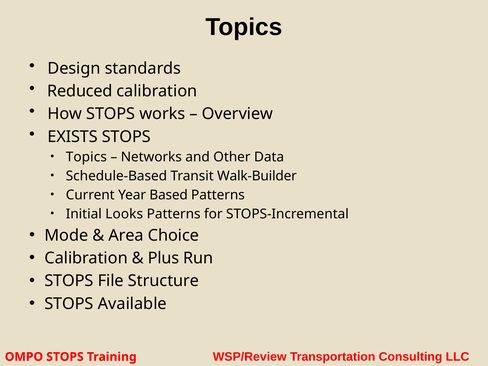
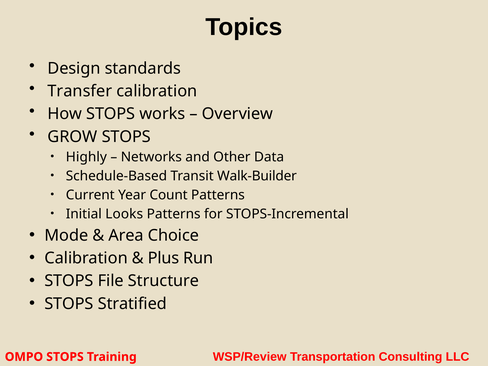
Reduced: Reduced -> Transfer
EXISTS: EXISTS -> GROW
Topics at (86, 157): Topics -> Highly
Based: Based -> Count
Available: Available -> Stratified
